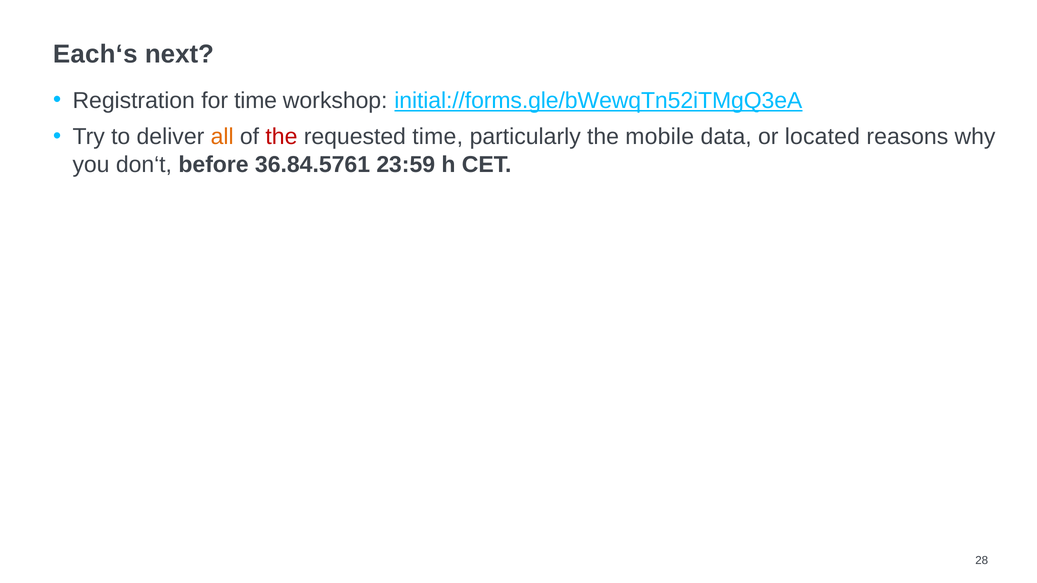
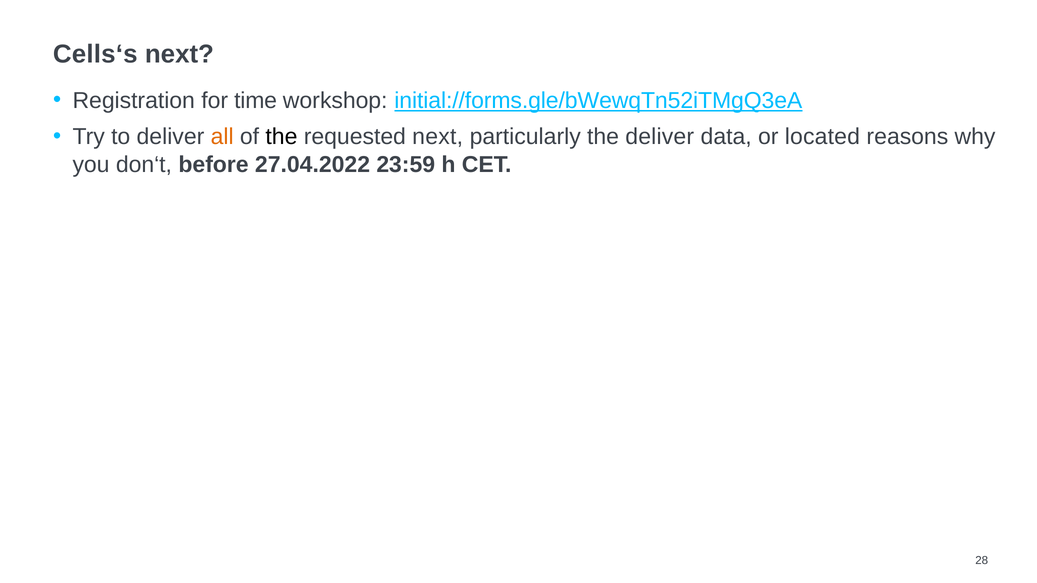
Each‘s: Each‘s -> Cells‘s
the at (281, 137) colour: red -> black
requested time: time -> next
the mobile: mobile -> deliver
36.84.5761: 36.84.5761 -> 27.04.2022
